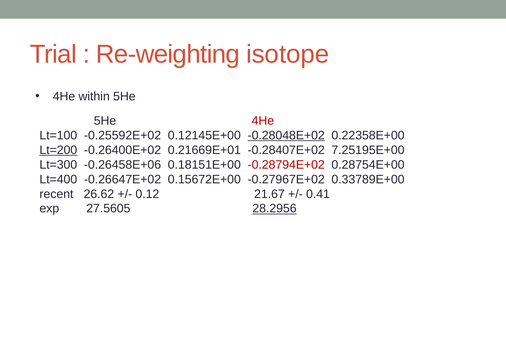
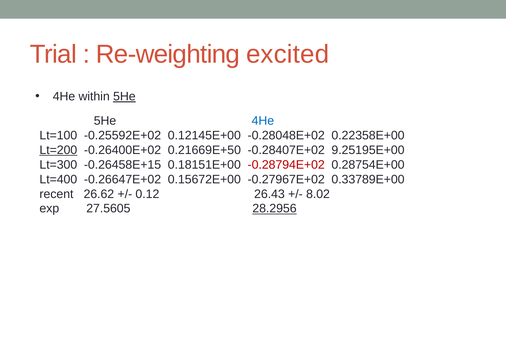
isotope: isotope -> excited
5He at (124, 97) underline: none -> present
4He at (263, 121) colour: red -> blue
-0.28048E+02 underline: present -> none
0.21669E+01: 0.21669E+01 -> 0.21669E+50
7.25195E+00: 7.25195E+00 -> 9.25195E+00
-0.26458E+06: -0.26458E+06 -> -0.26458E+15
21.67: 21.67 -> 26.43
0.41: 0.41 -> 8.02
